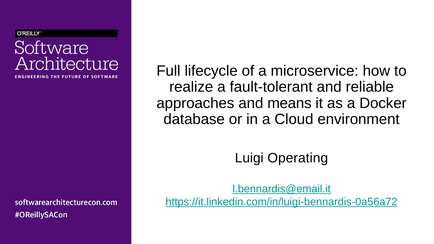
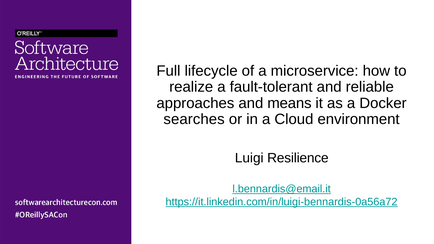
database: database -> searches
Operating: Operating -> Resilience
